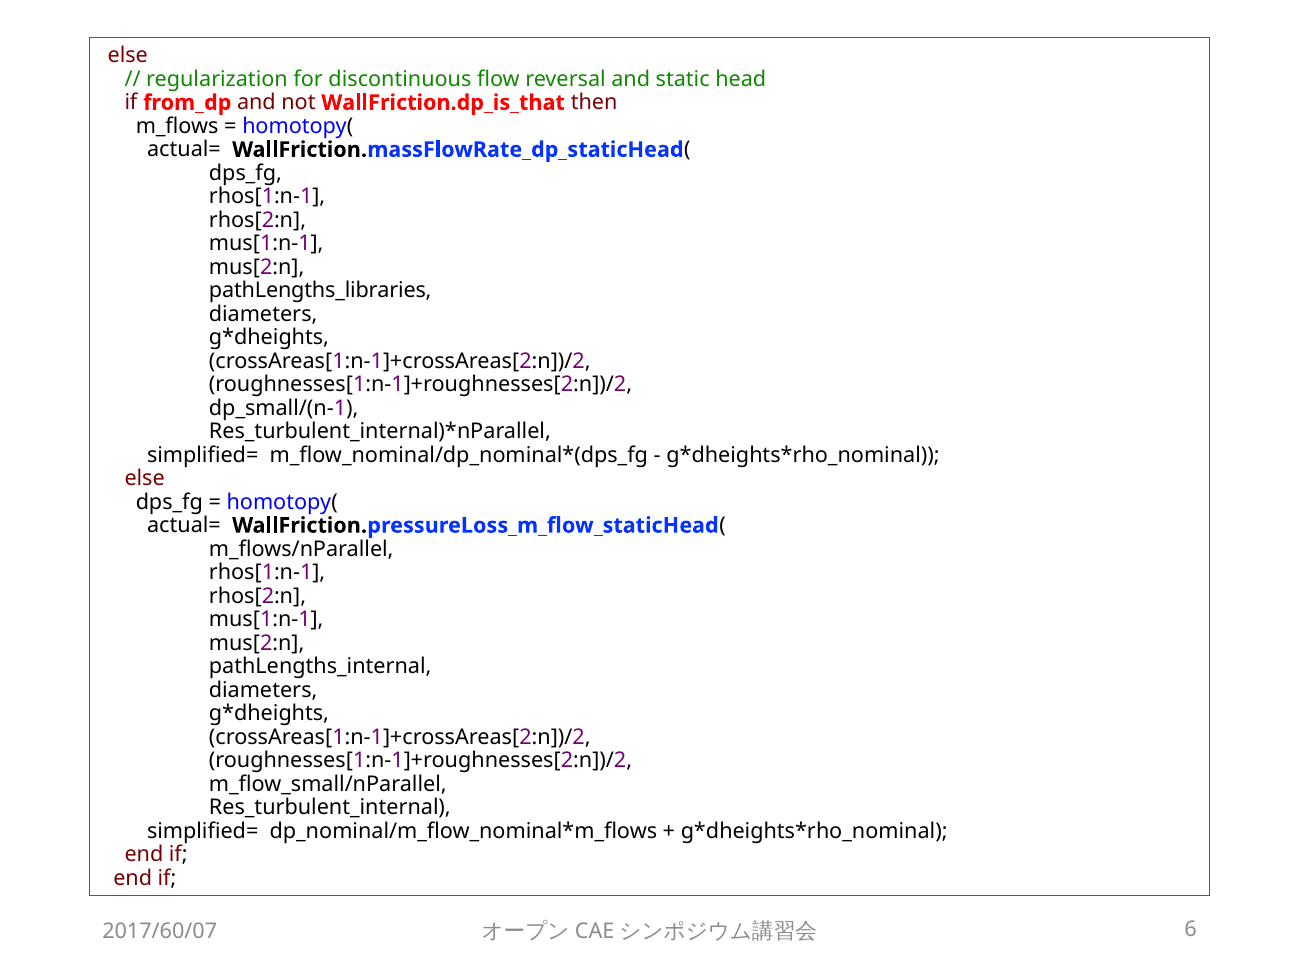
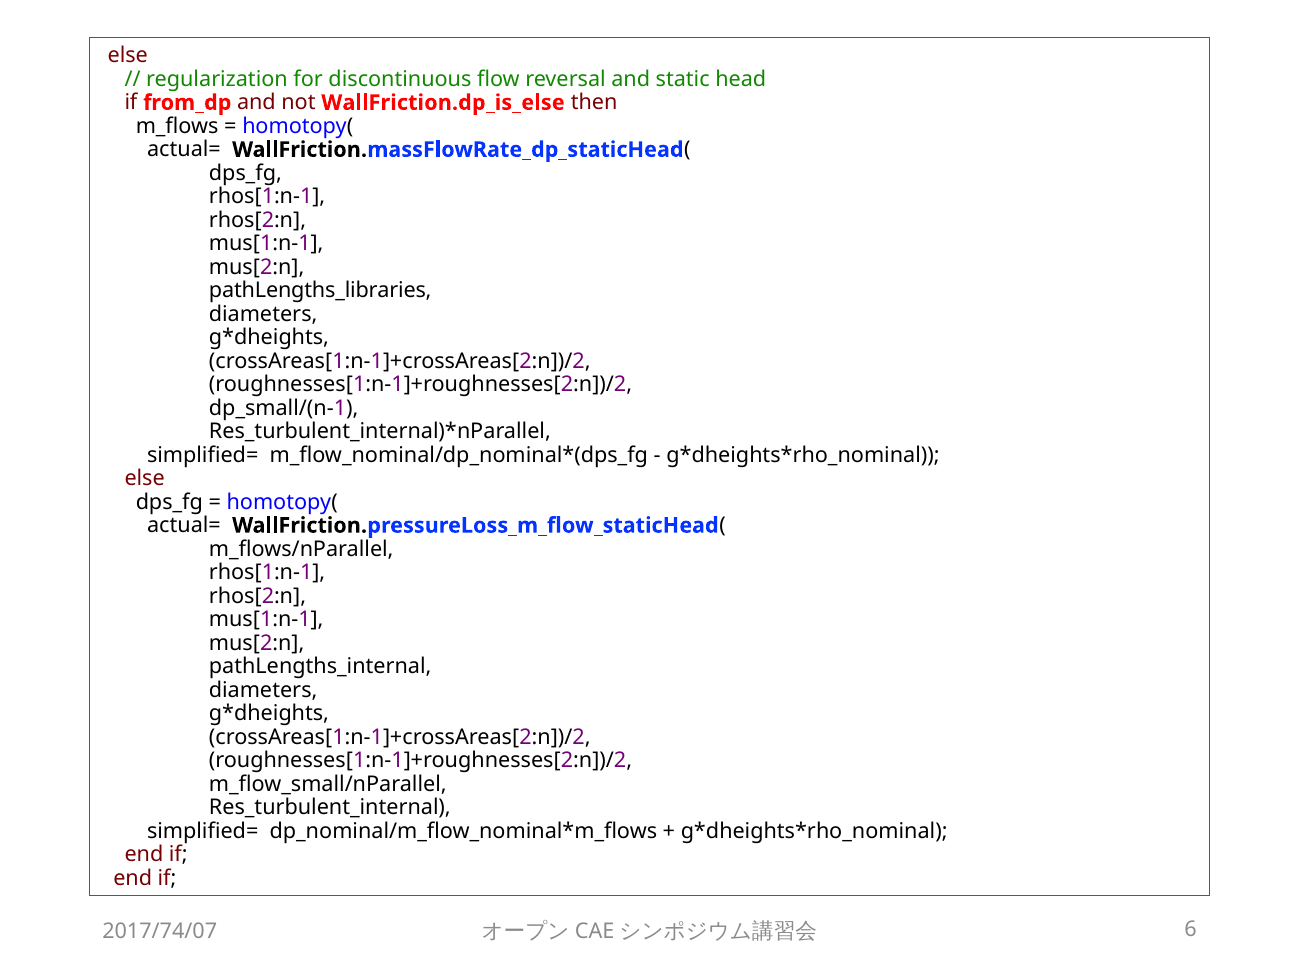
WallFriction.dp_is_that: WallFriction.dp_is_that -> WallFriction.dp_is_else
2017/60/07: 2017/60/07 -> 2017/74/07
